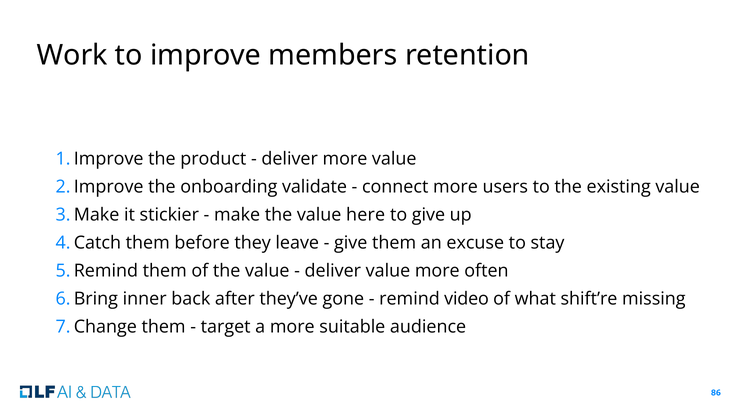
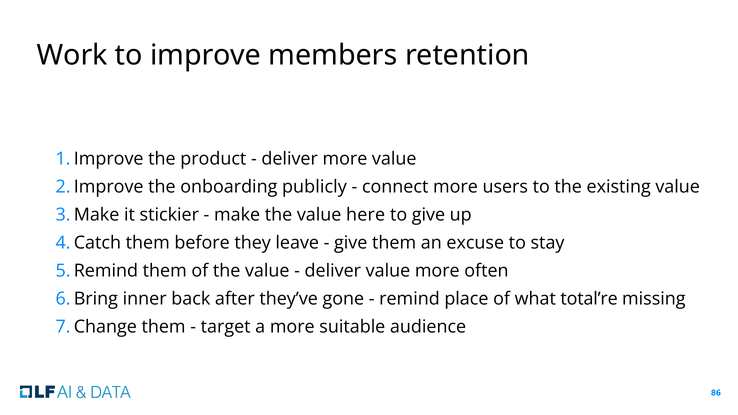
validate: validate -> publicly
video: video -> place
shift’re: shift’re -> total’re
